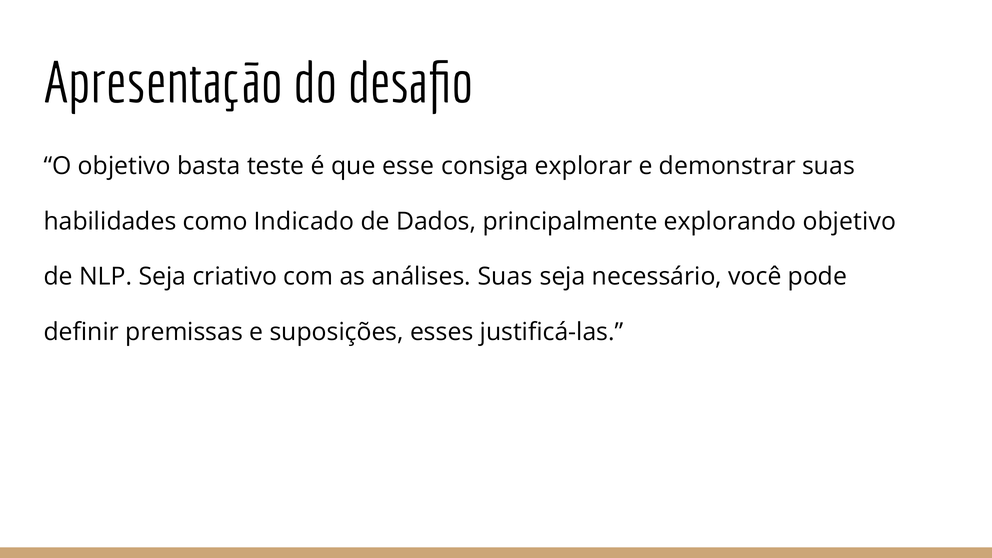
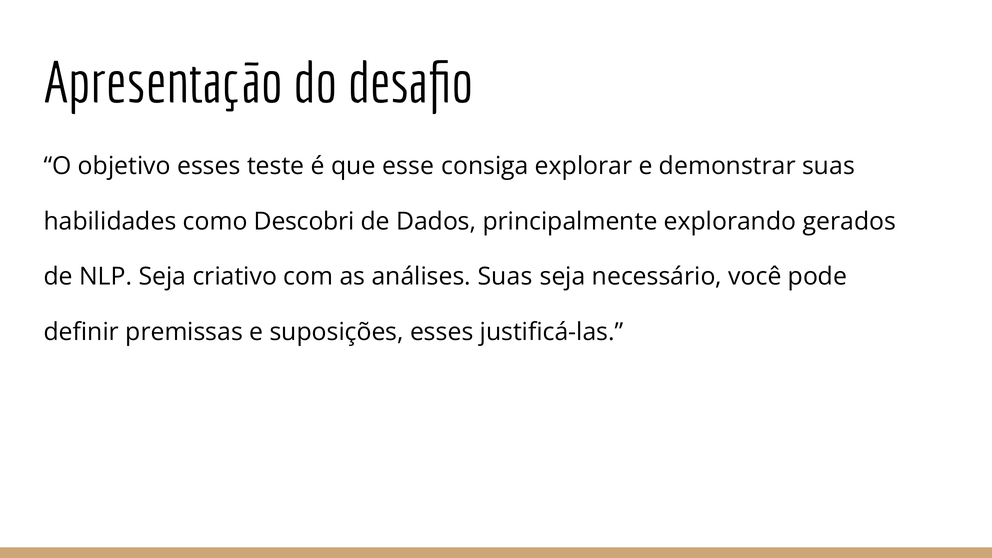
objetivo basta: basta -> esses
Indicado: Indicado -> Descobri
explorando objetivo: objetivo -> gerados
